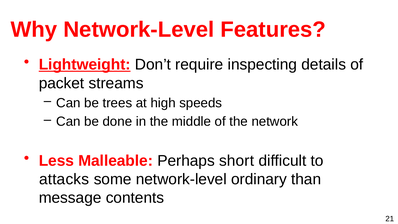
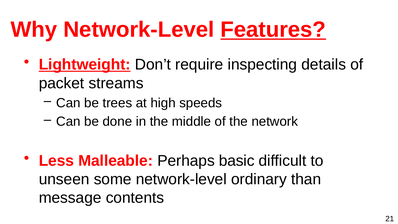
Features underline: none -> present
short: short -> basic
attacks: attacks -> unseen
